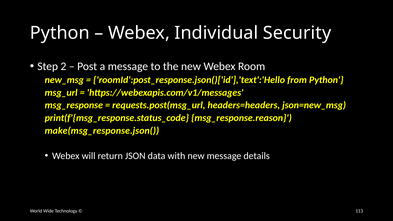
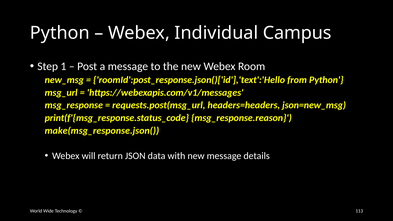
Security: Security -> Campus
2: 2 -> 1
